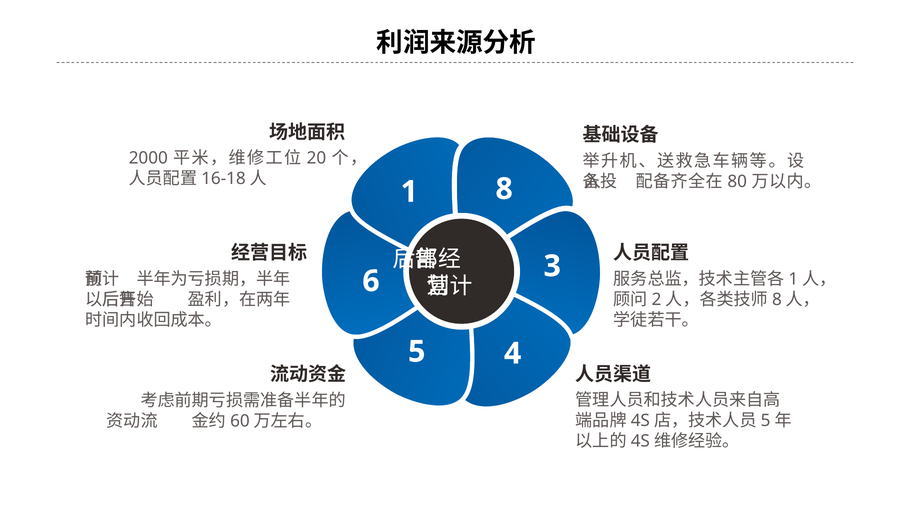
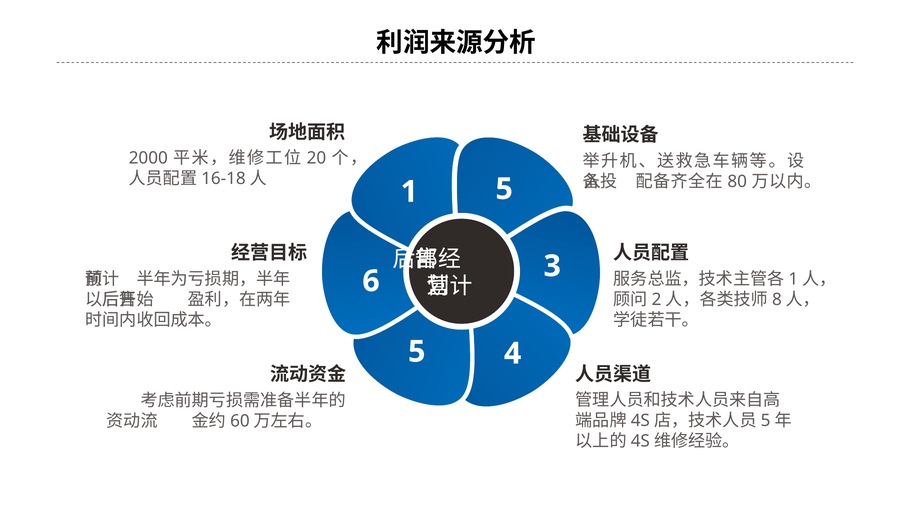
1 8: 8 -> 5
